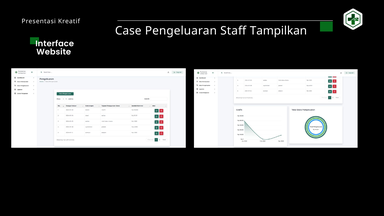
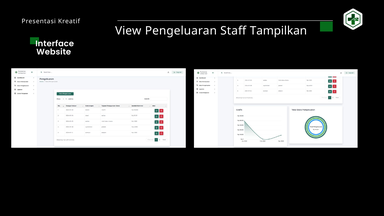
Case: Case -> View
